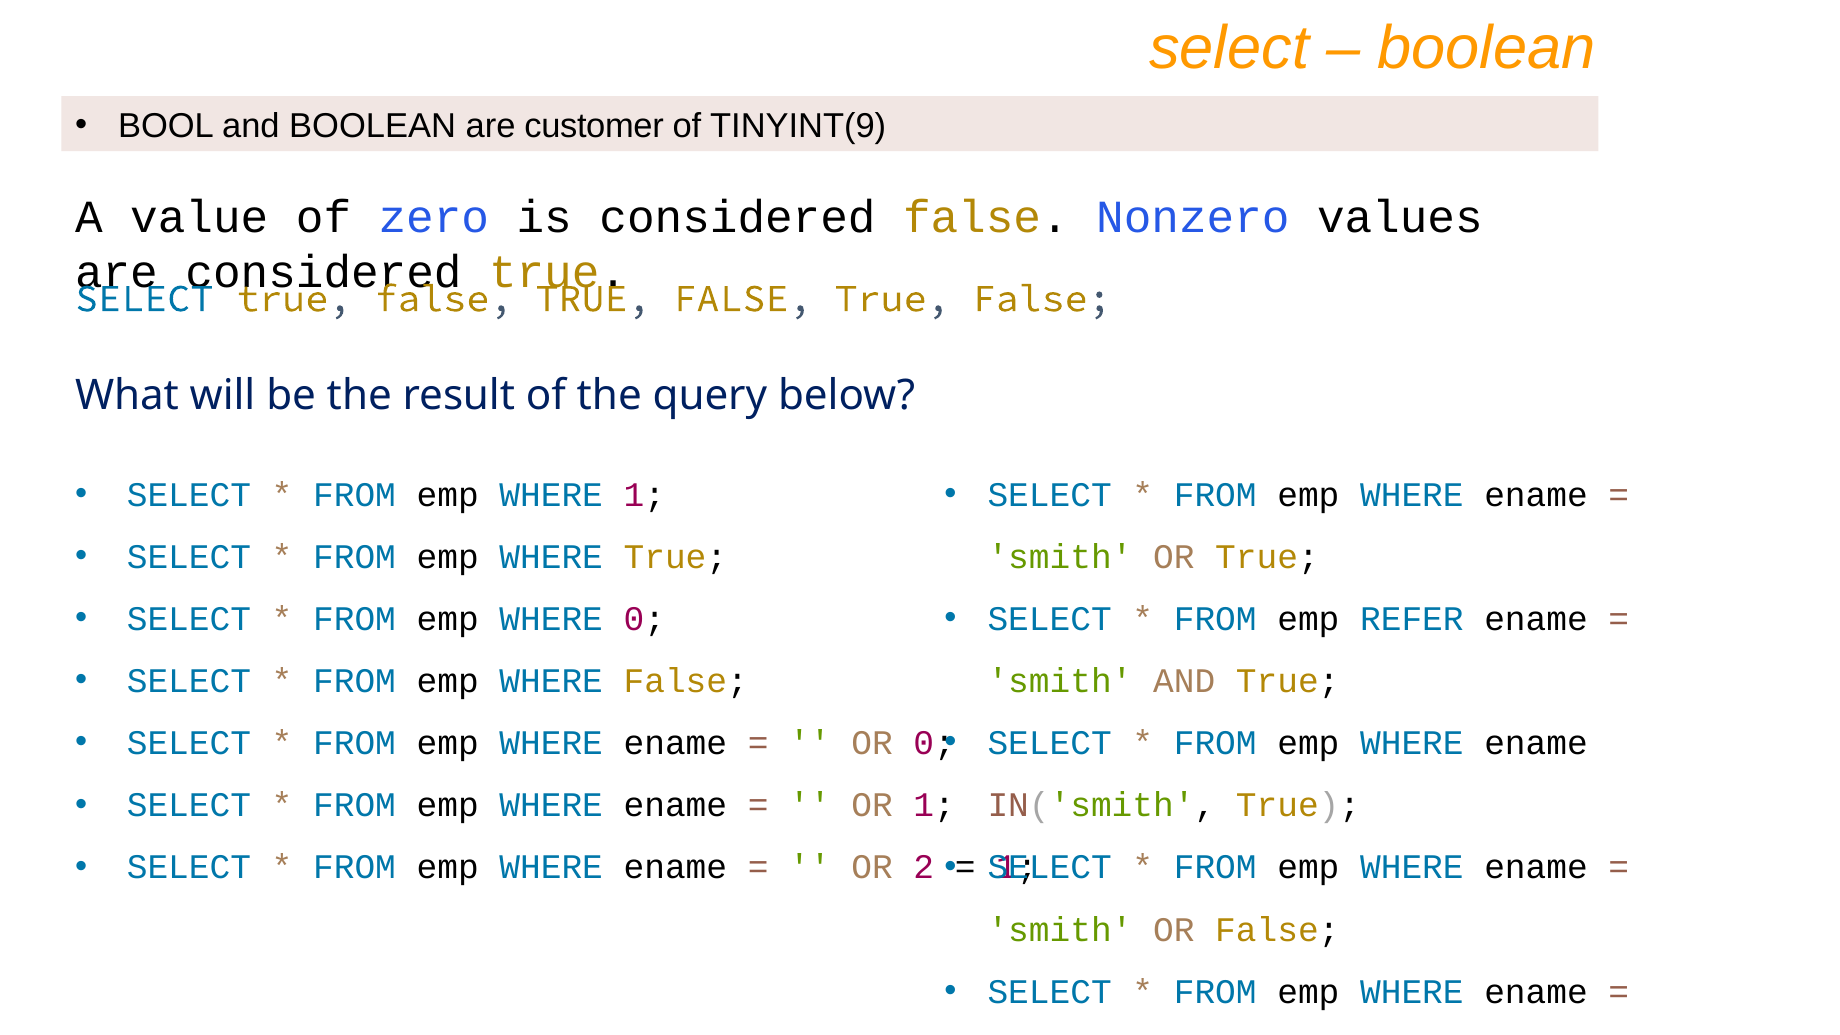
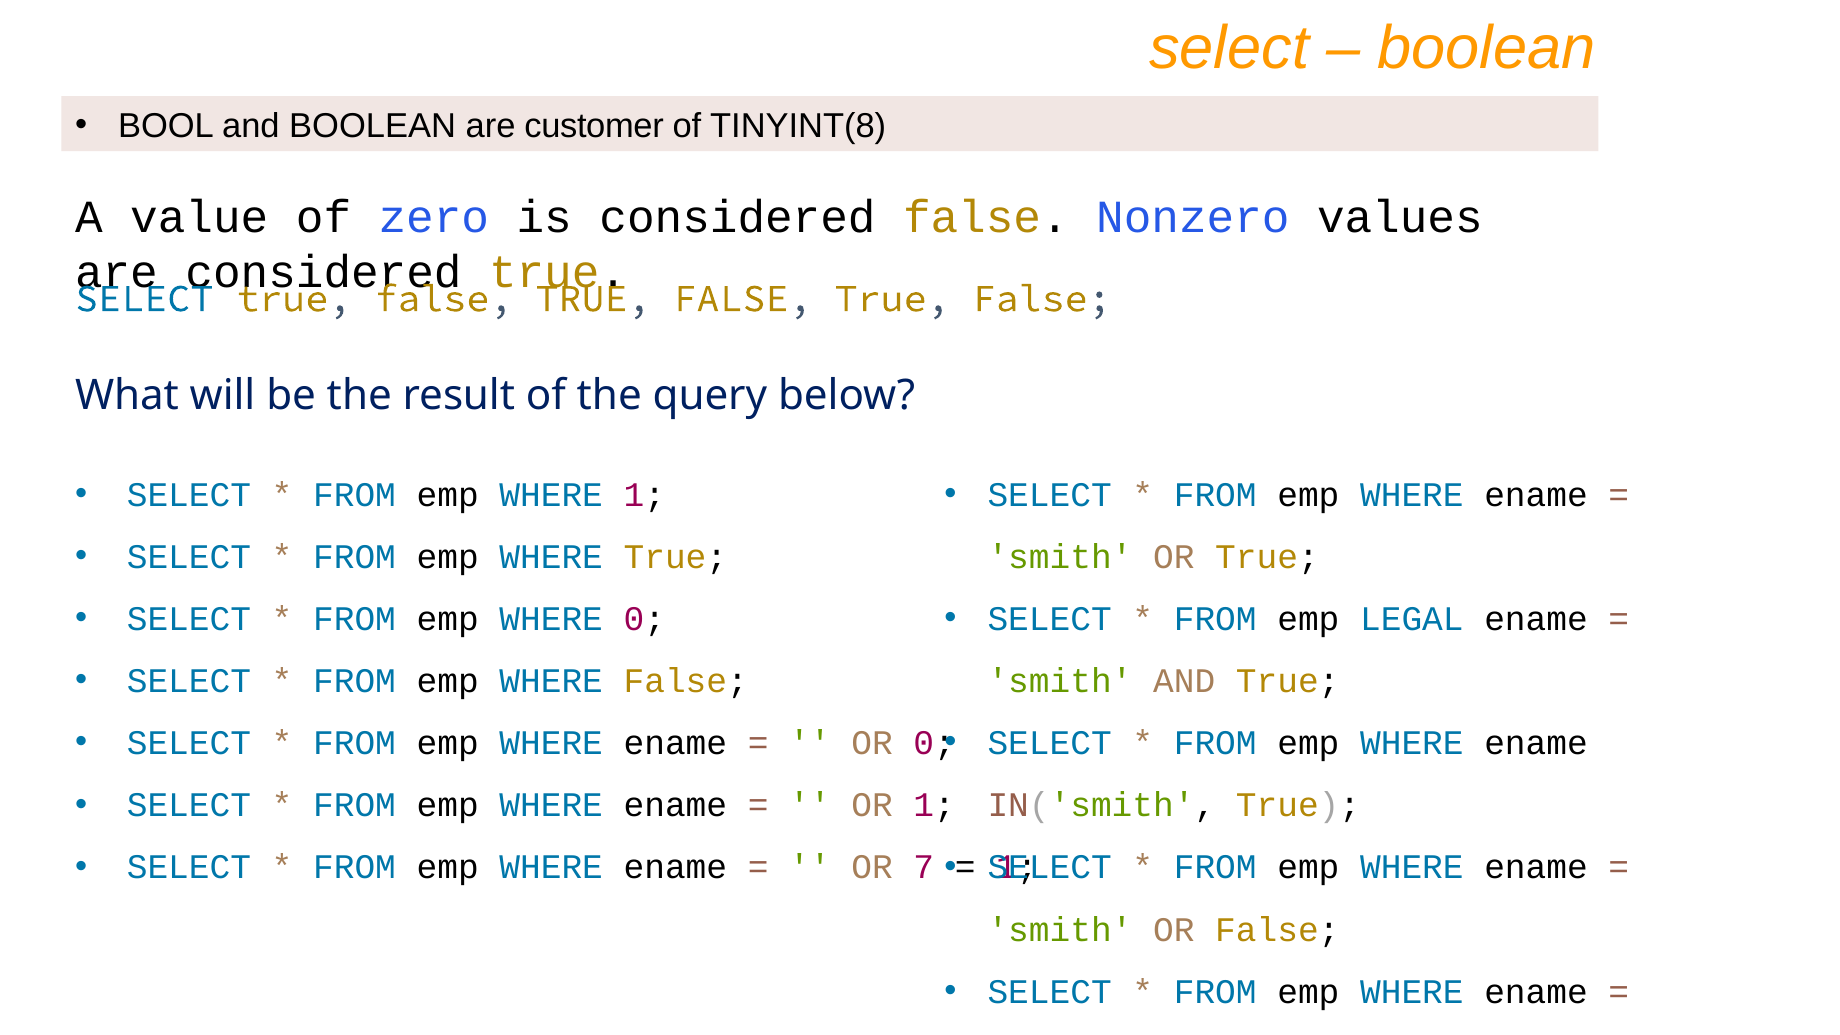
TINYINT(9: TINYINT(9 -> TINYINT(8
REFER: REFER -> LEGAL
2: 2 -> 7
